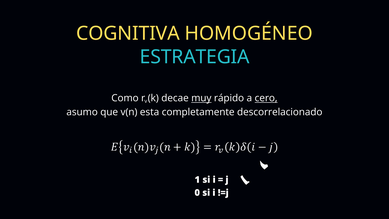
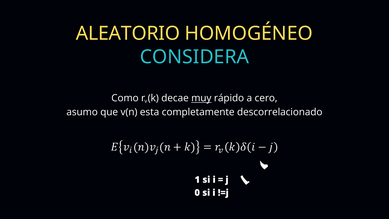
COGNITIVA: COGNITIVA -> ALEATORIO
ESTRATEGIA: ESTRATEGIA -> CONSIDERA
cero underline: present -> none
